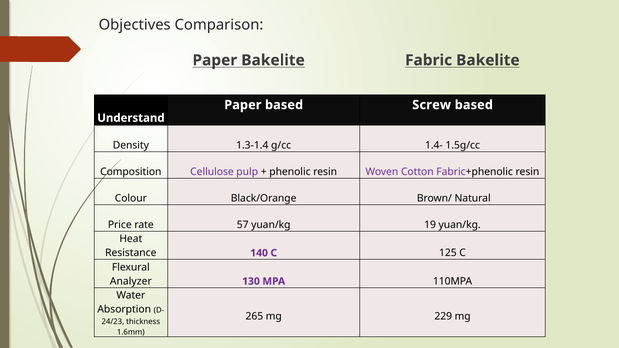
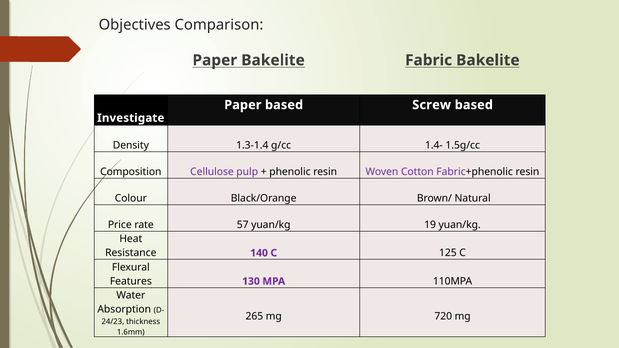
Understand: Understand -> Investigate
Analyzer: Analyzer -> Features
229: 229 -> 720
